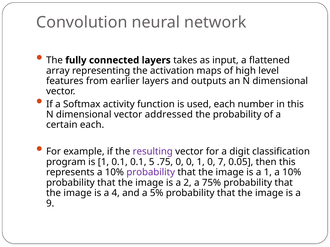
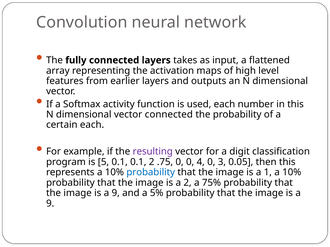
vector addressed: addressed -> connected
is 1: 1 -> 5
0.1 5: 5 -> 2
0 1: 1 -> 4
7: 7 -> 3
probability at (151, 173) colour: purple -> blue
4 at (116, 193): 4 -> 9
